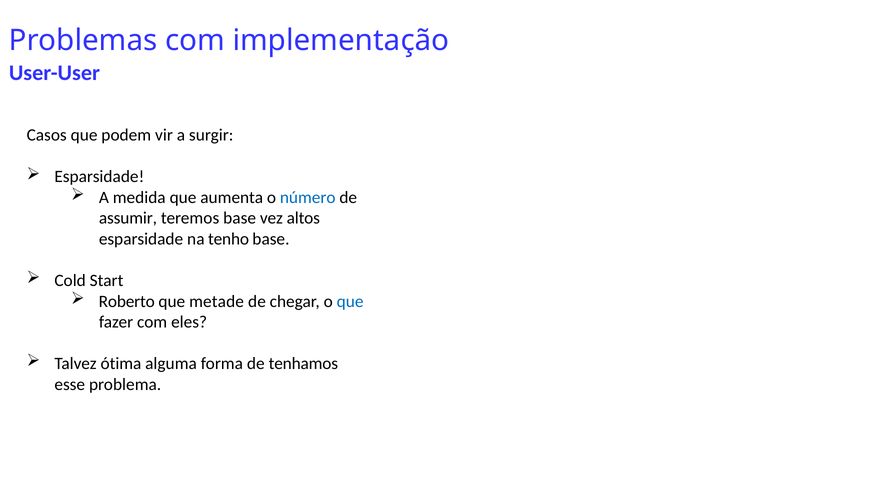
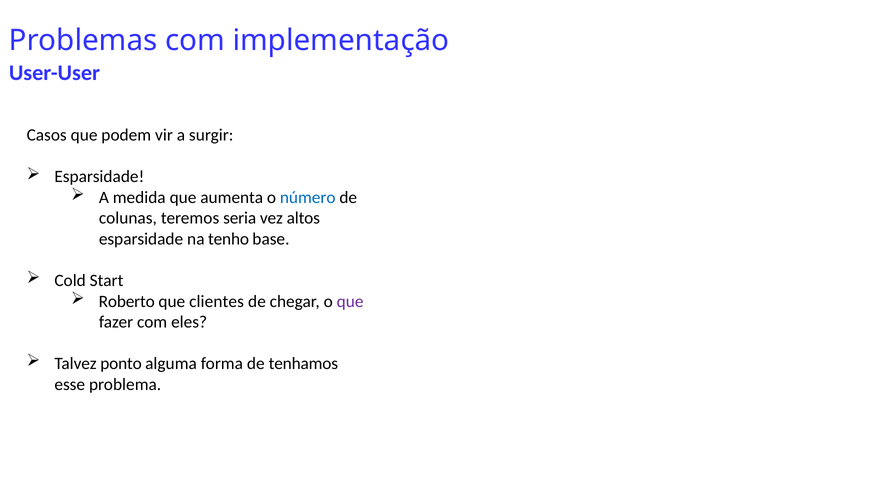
assumir: assumir -> colunas
teremos base: base -> seria
metade: metade -> clientes
que at (350, 301) colour: blue -> purple
ótima: ótima -> ponto
